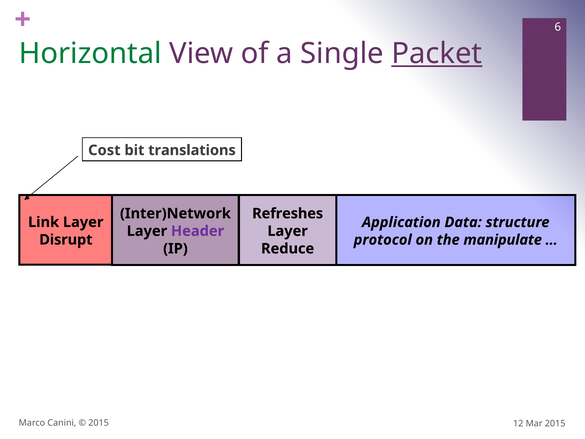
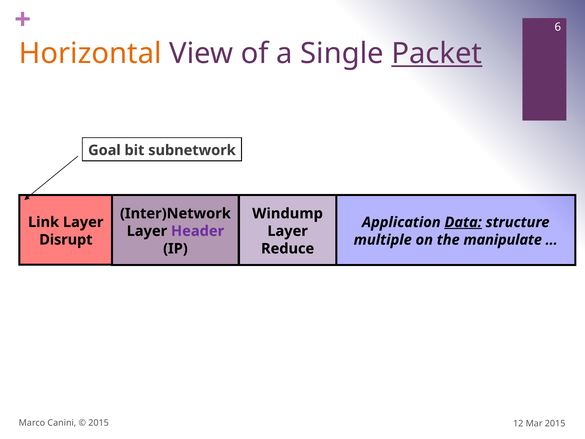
Horizontal colour: green -> orange
Cost: Cost -> Goal
translations: translations -> subnetwork
Refreshes: Refreshes -> Windump
Data underline: none -> present
protocol: protocol -> multiple
